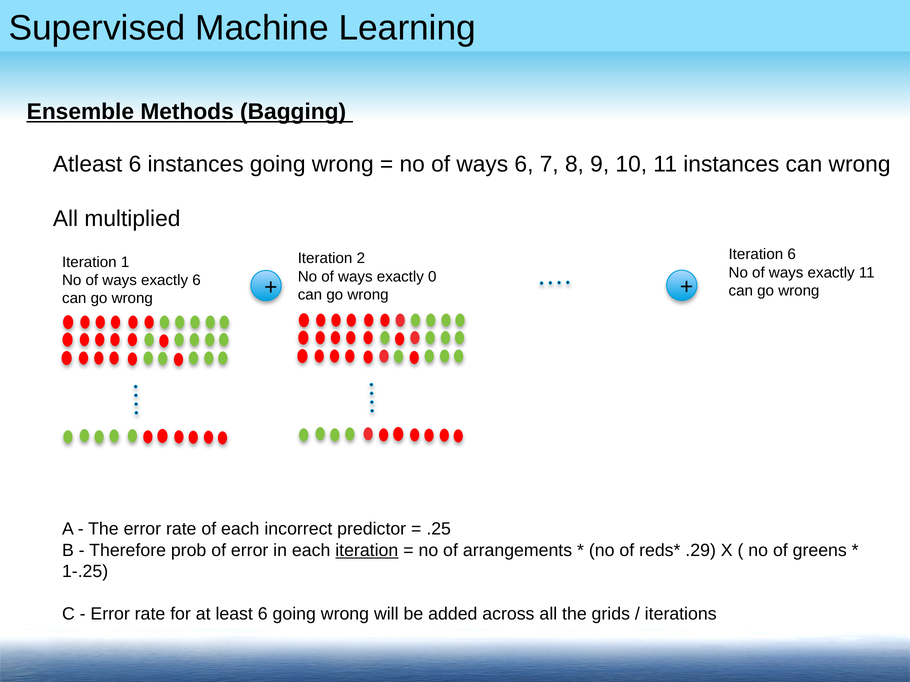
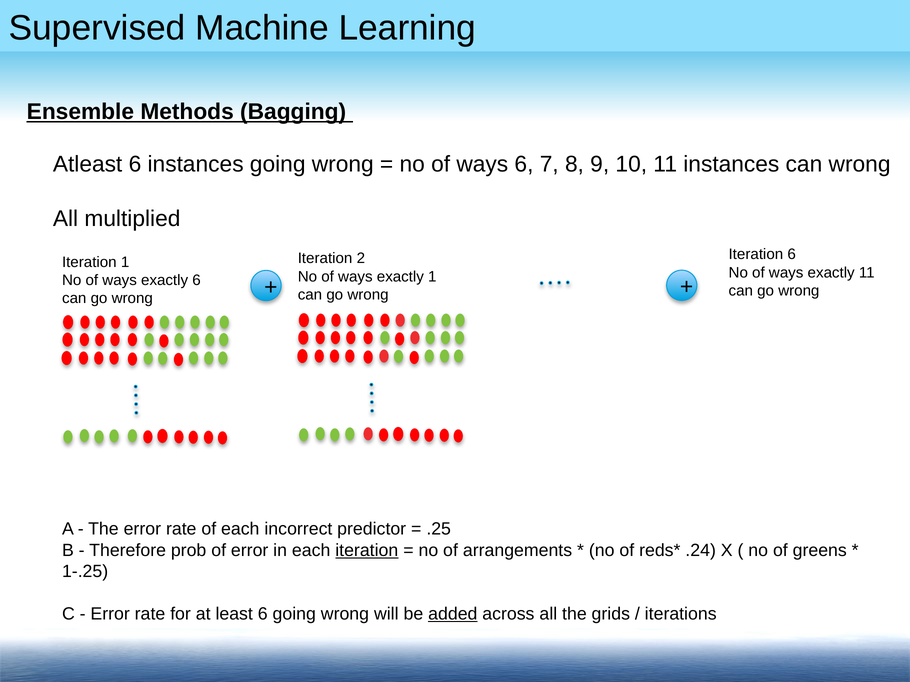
exactly 0: 0 -> 1
.29: .29 -> .24
added underline: none -> present
